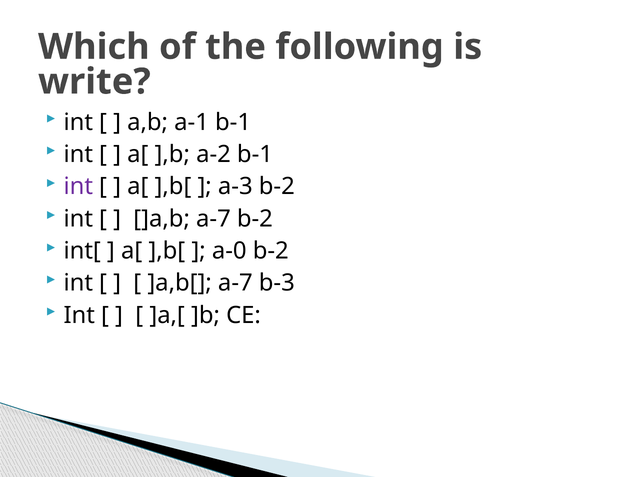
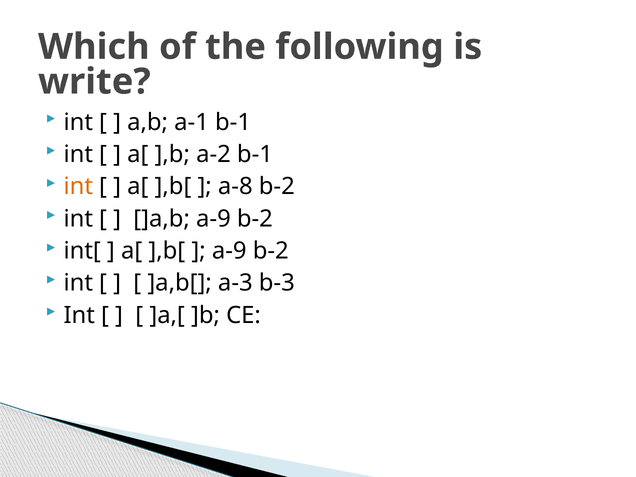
int at (78, 187) colour: purple -> orange
a-3: a-3 -> a-8
]a,b a-7: a-7 -> a-9
a-0 at (229, 251): a-0 -> a-9
]a,b[ a-7: a-7 -> a-3
